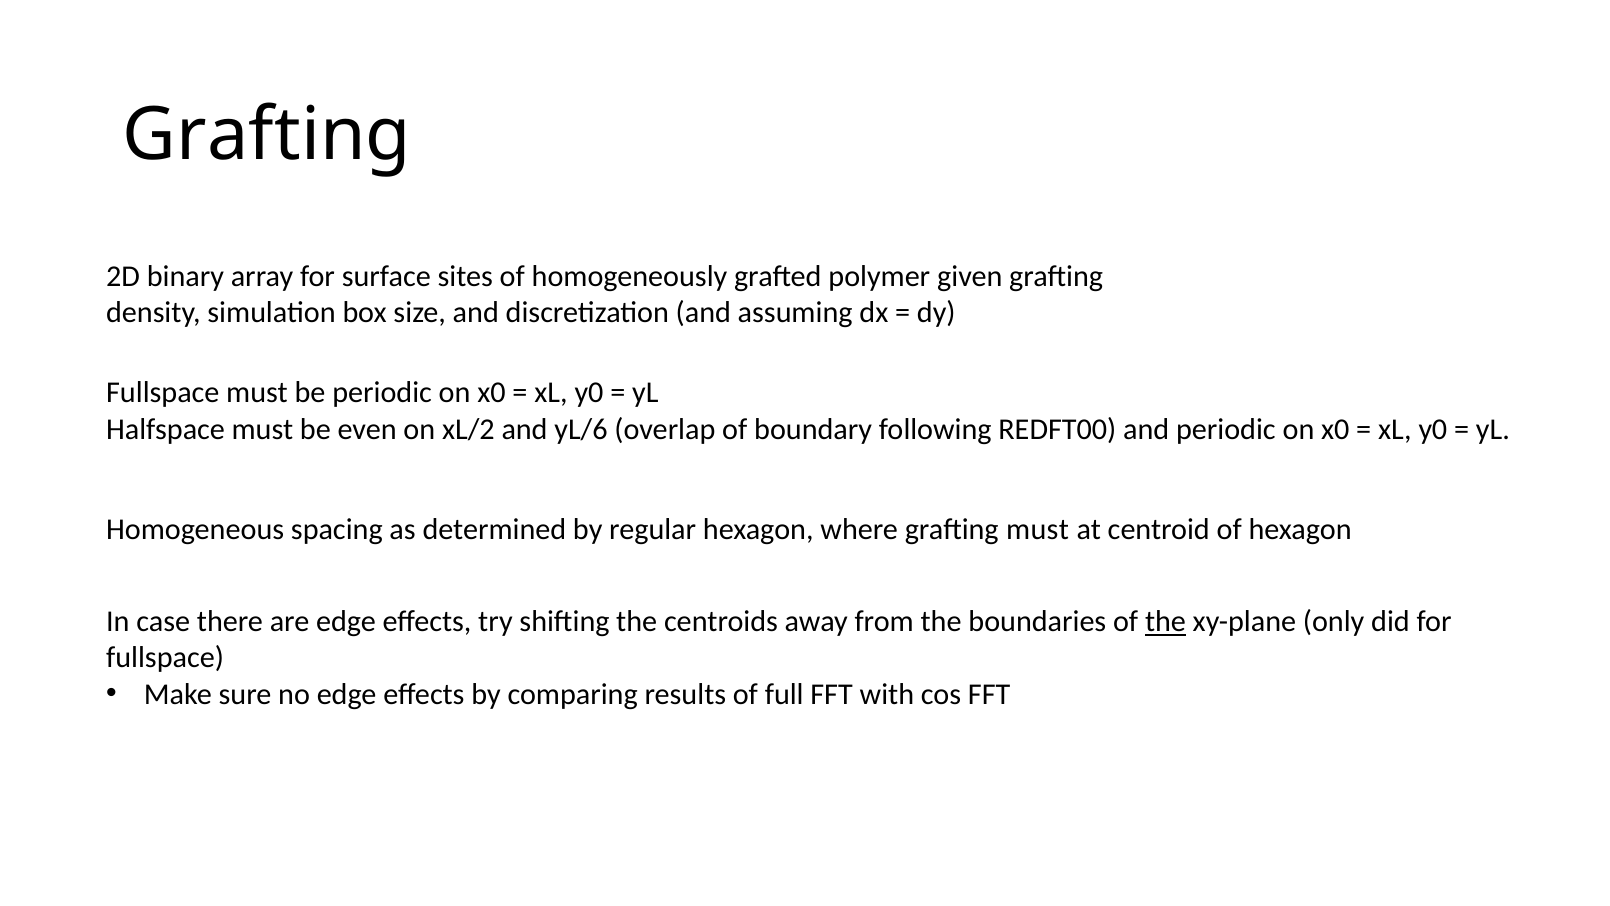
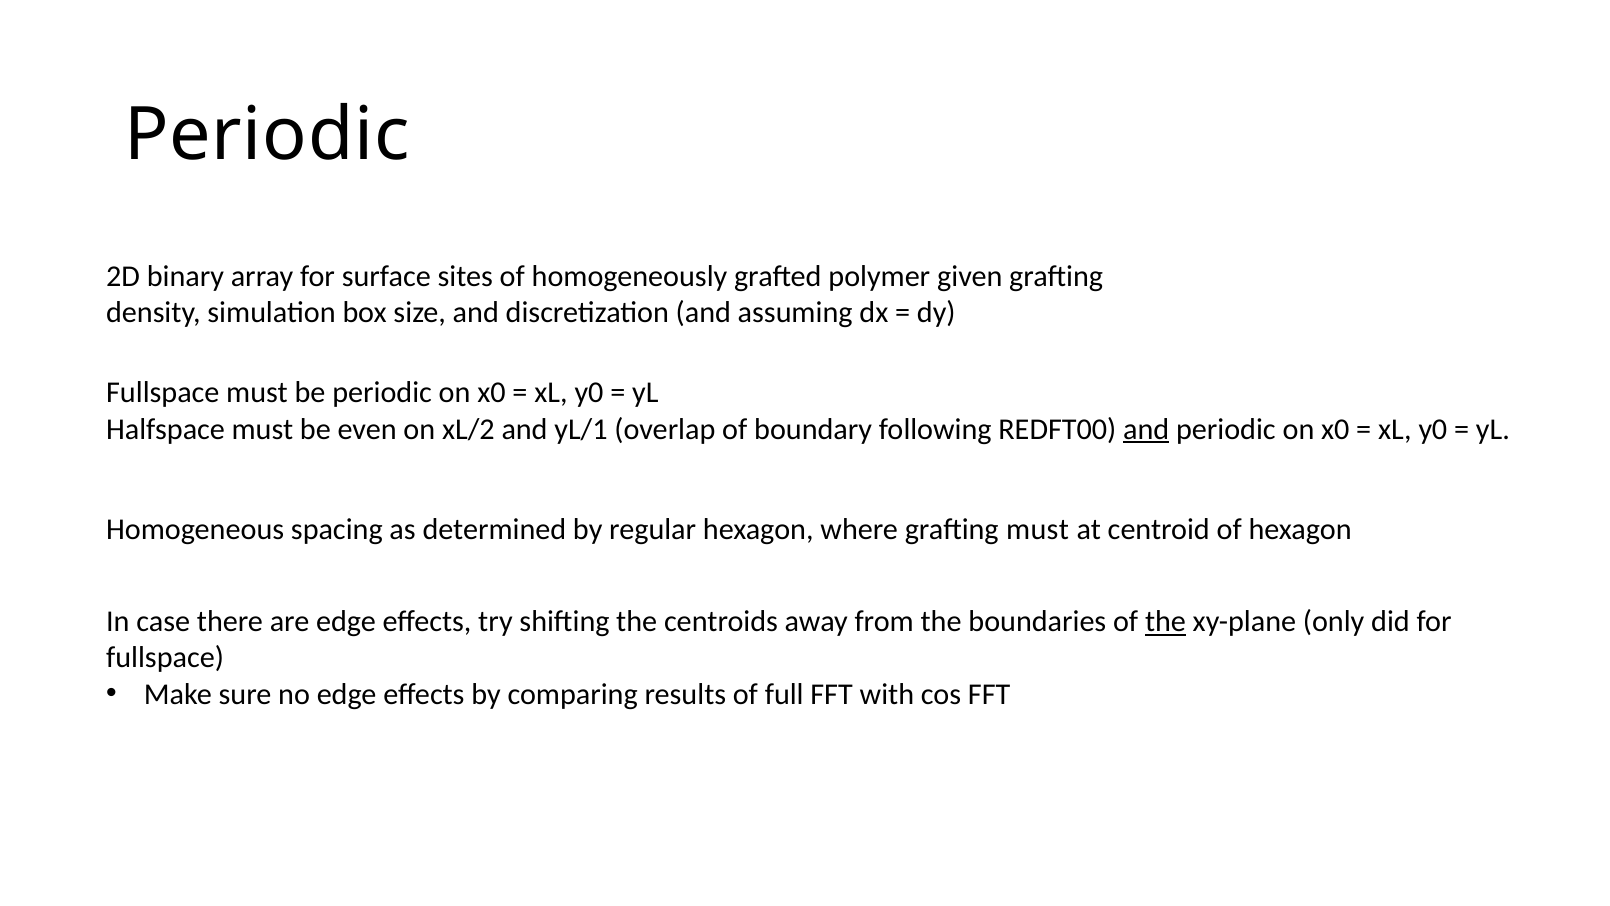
Grafting at (267, 135): Grafting -> Periodic
yL/6: yL/6 -> yL/1
and at (1146, 429) underline: none -> present
